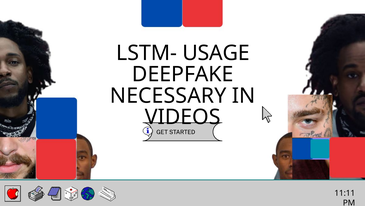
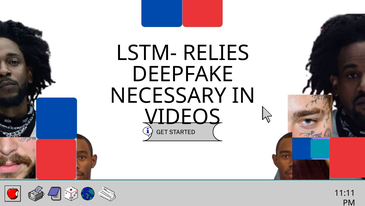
USAGE: USAGE -> RELIES
